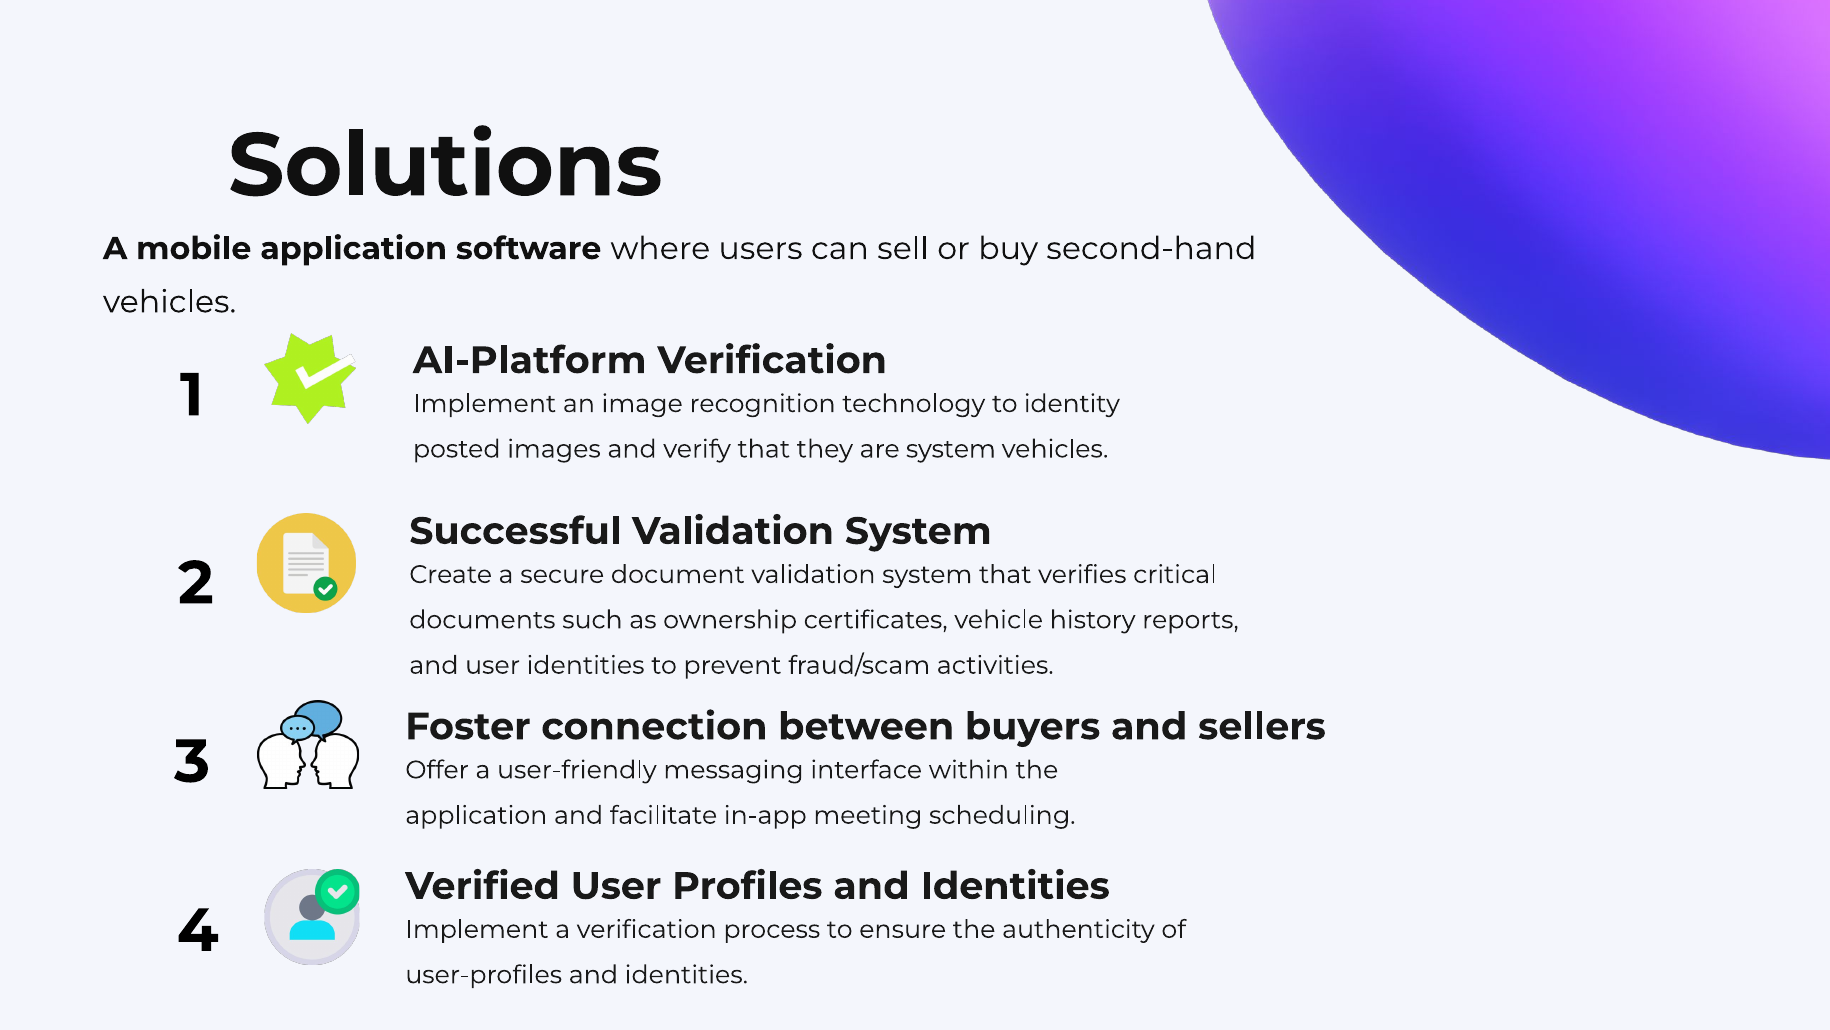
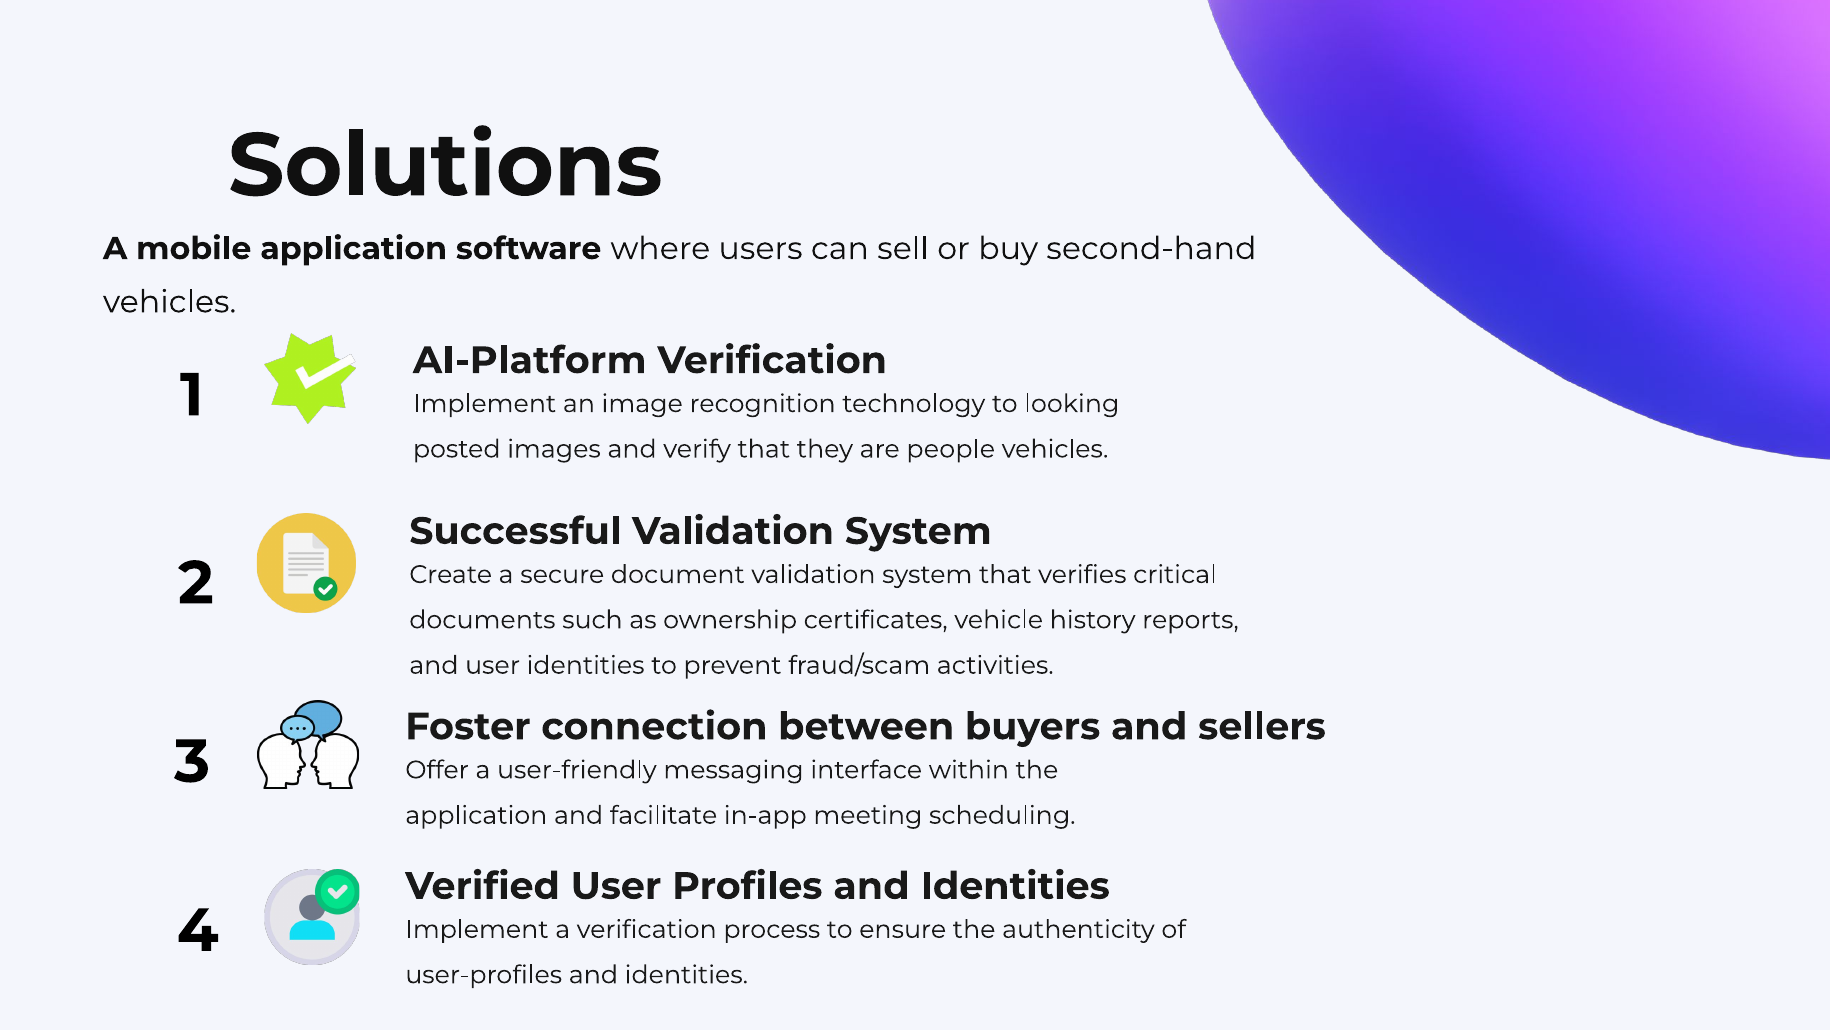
identity: identity -> looking
are system: system -> people
